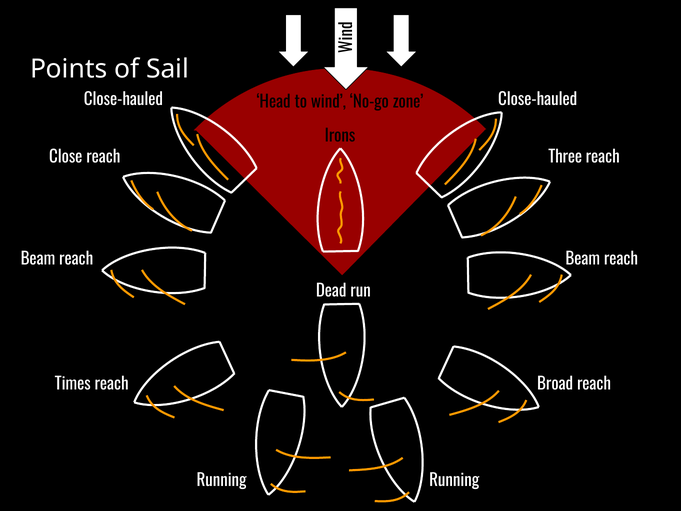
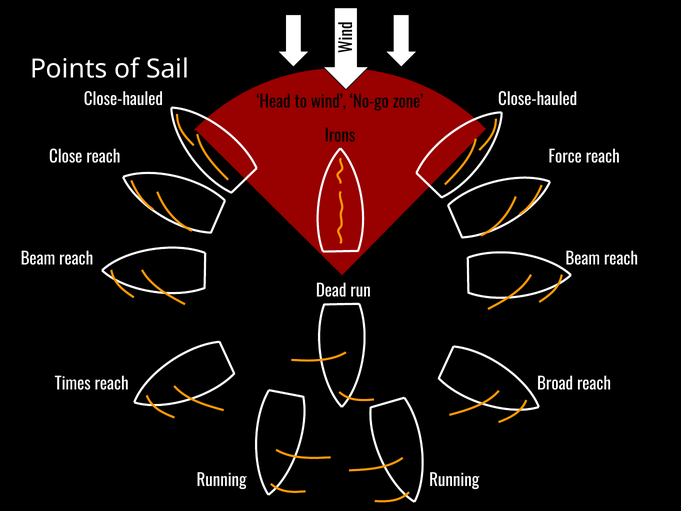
Three: Three -> Force
